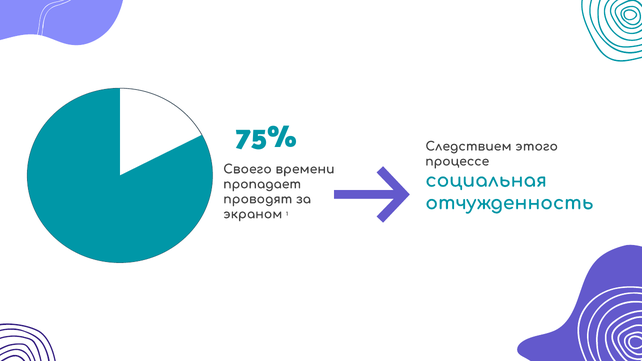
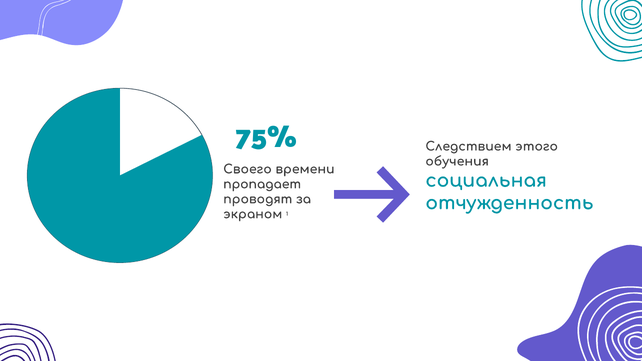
процессе: процессе -> обучения
